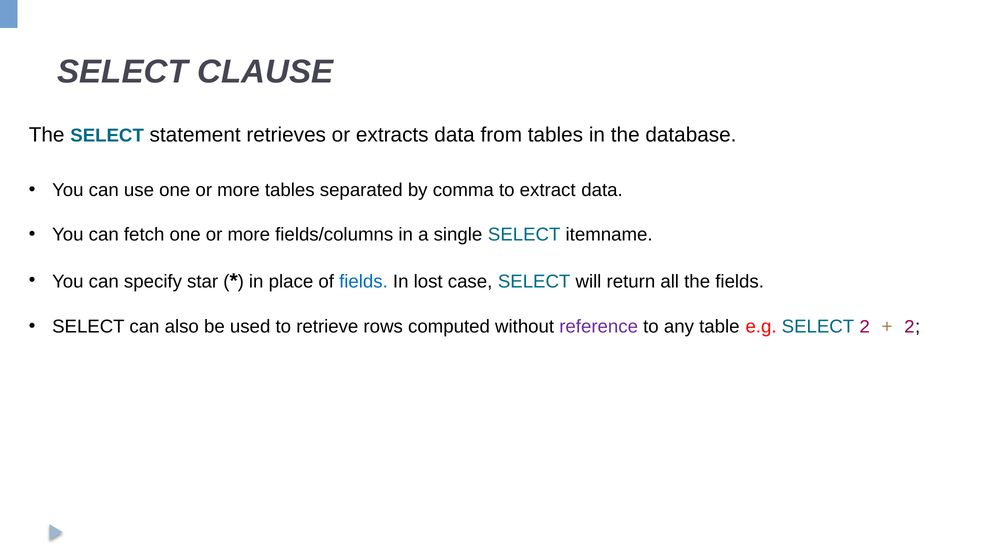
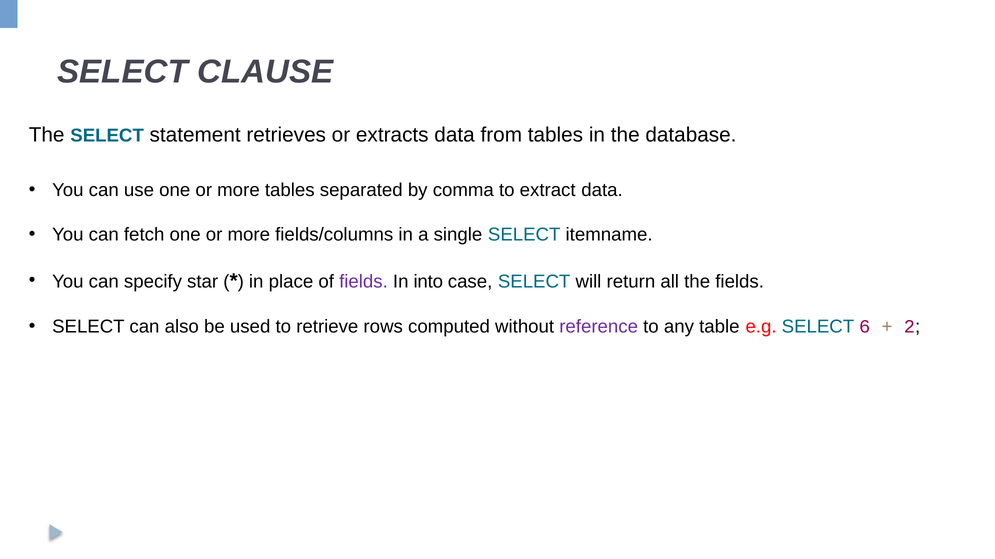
fields at (364, 282) colour: blue -> purple
lost: lost -> into
SELECT 2: 2 -> 6
